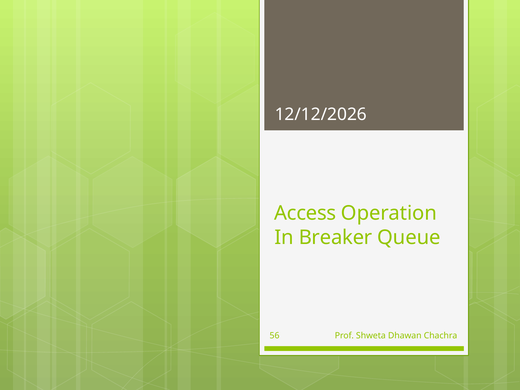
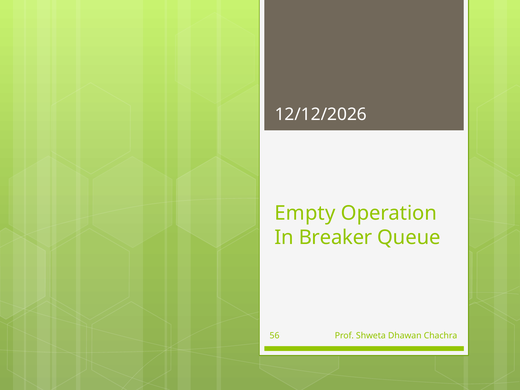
Access: Access -> Empty
